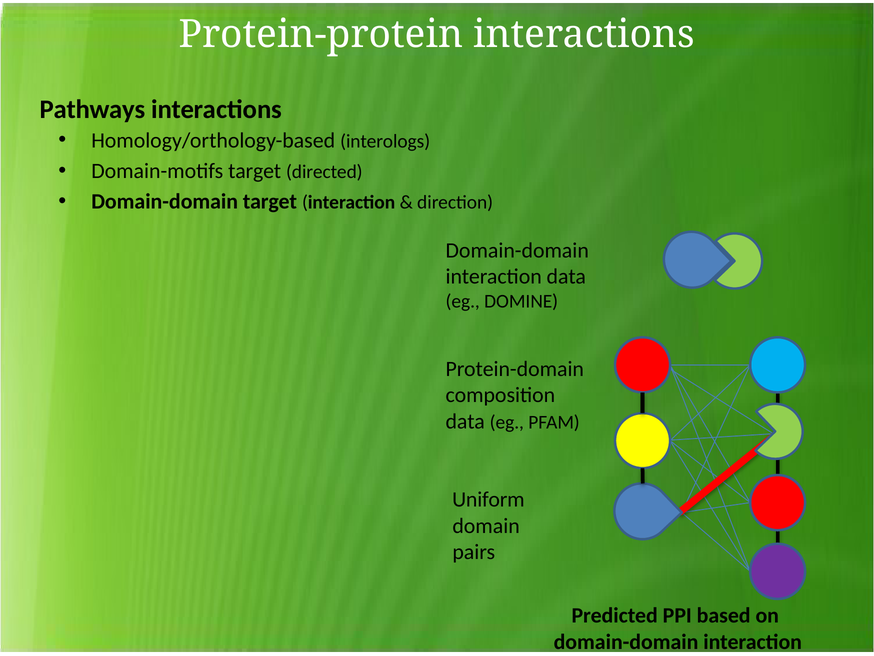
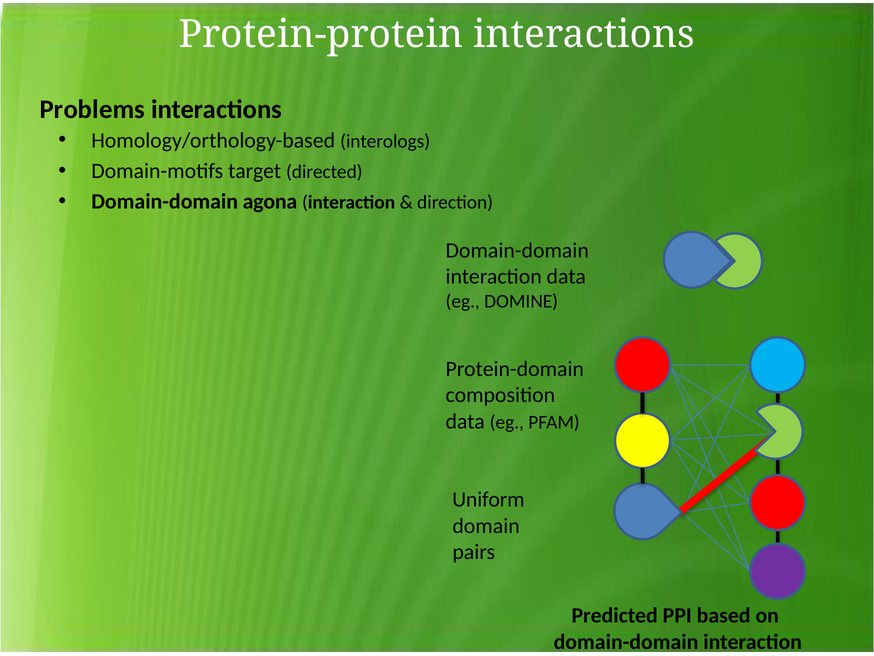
Pathways: Pathways -> Problems
Domain-domain target: target -> agona
